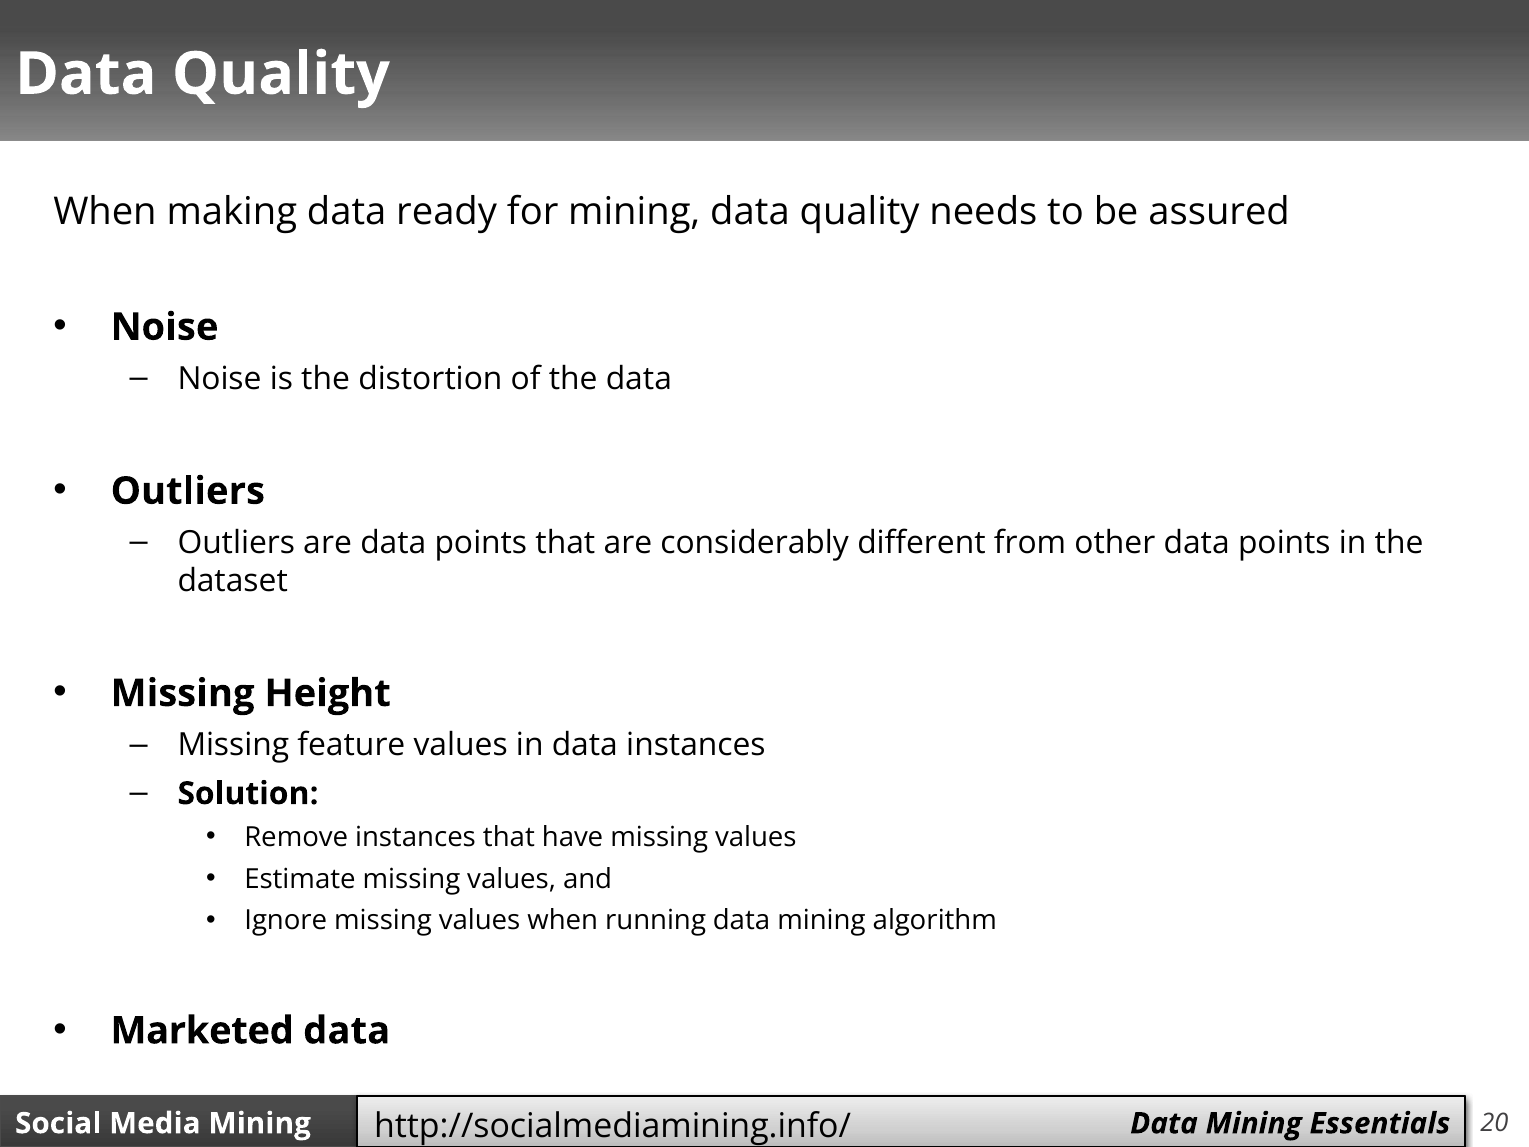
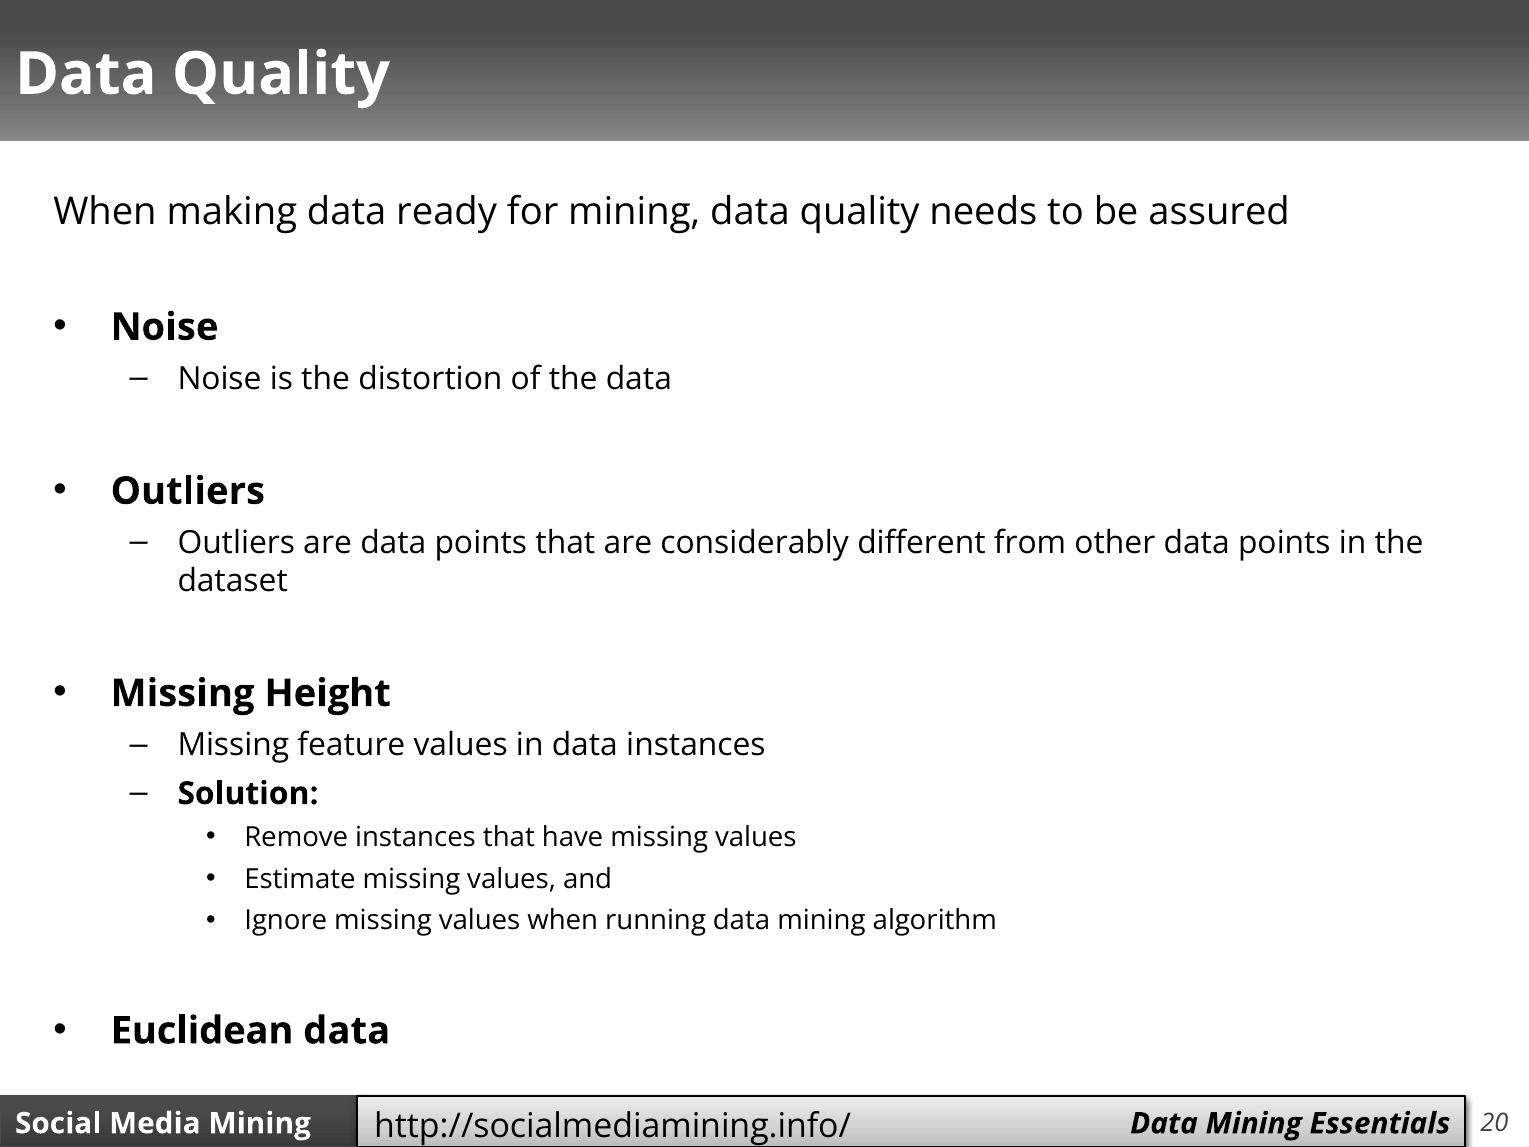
Marketed: Marketed -> Euclidean
